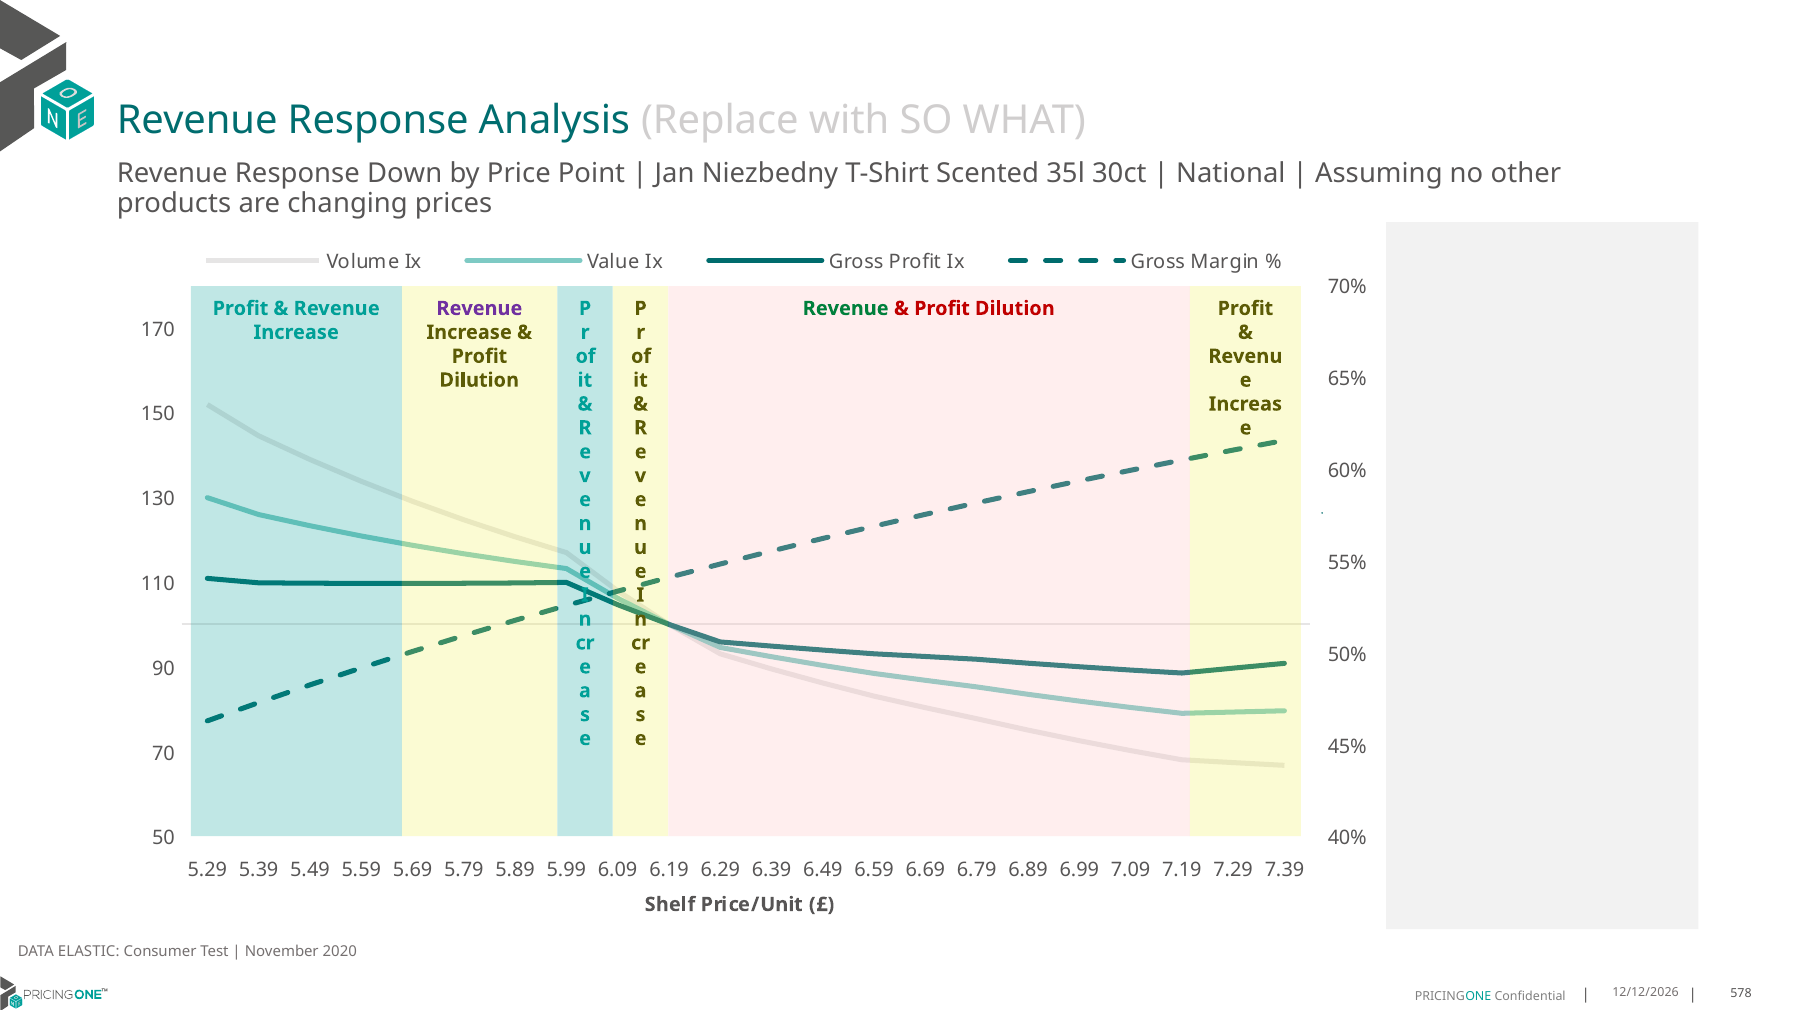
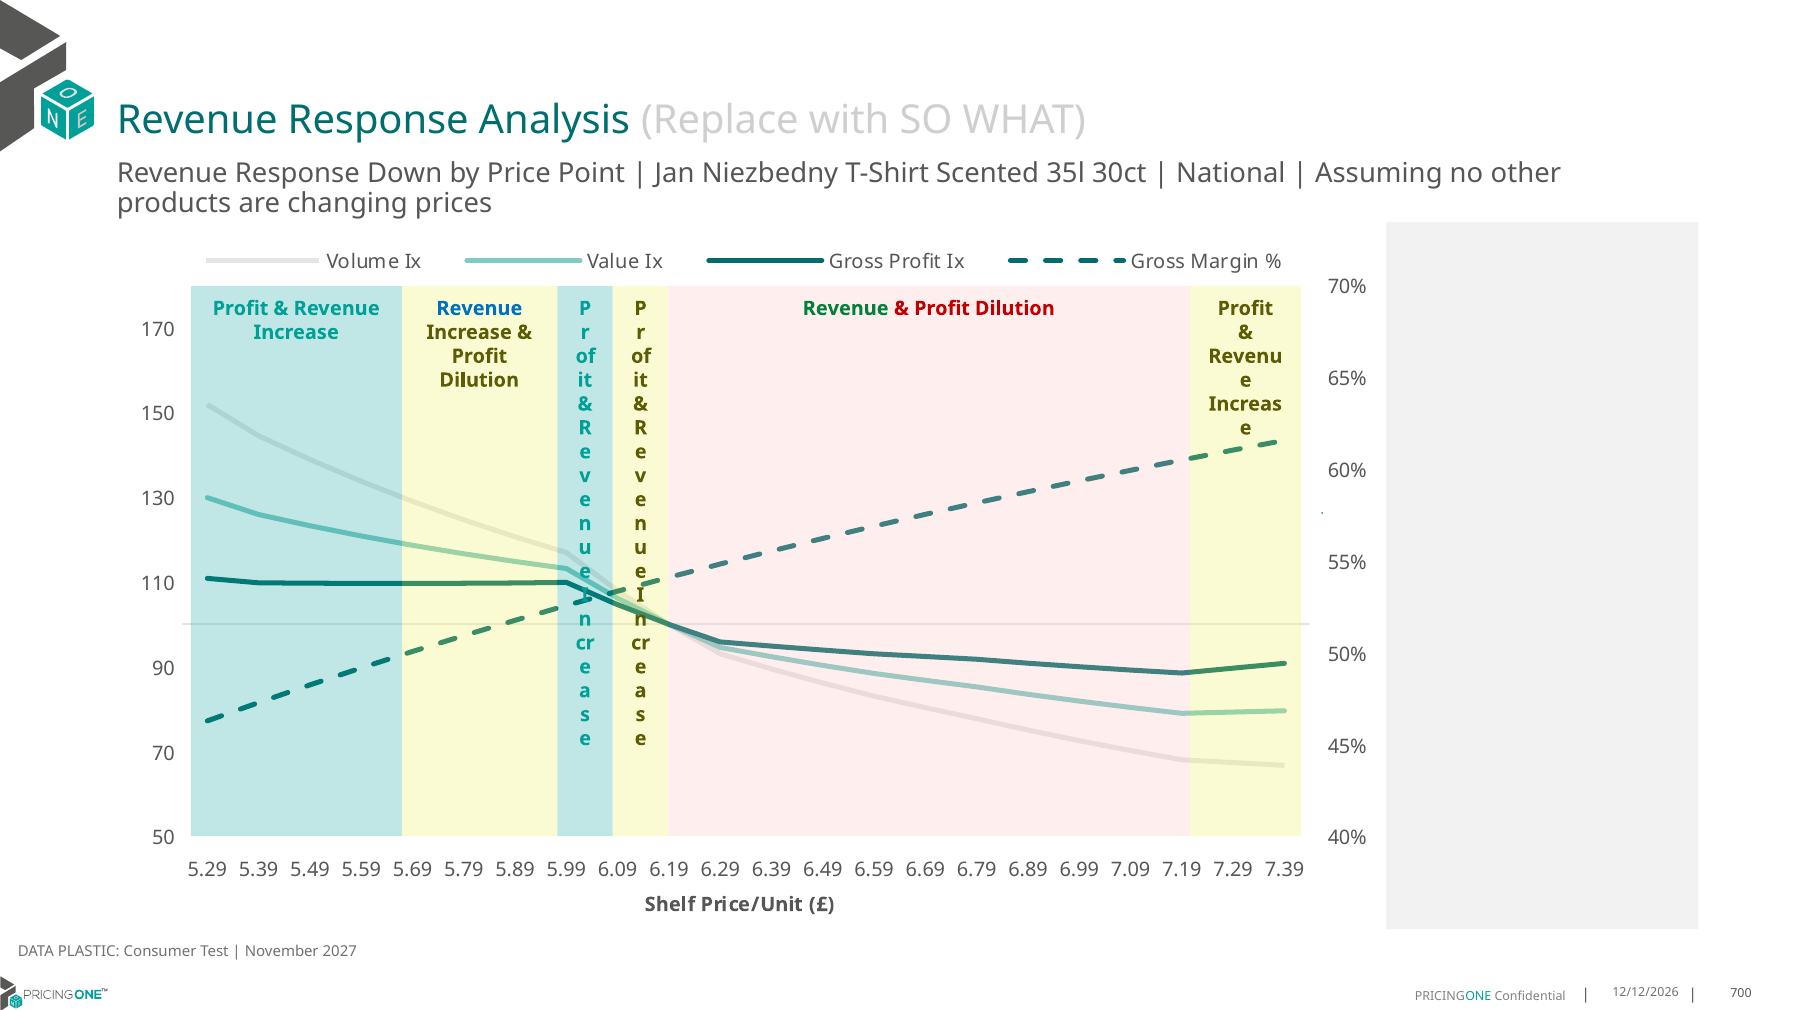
Revenue at (479, 308) colour: purple -> blue
ELASTIC: ELASTIC -> PLASTIC
2020: 2020 -> 2027
578: 578 -> 700
